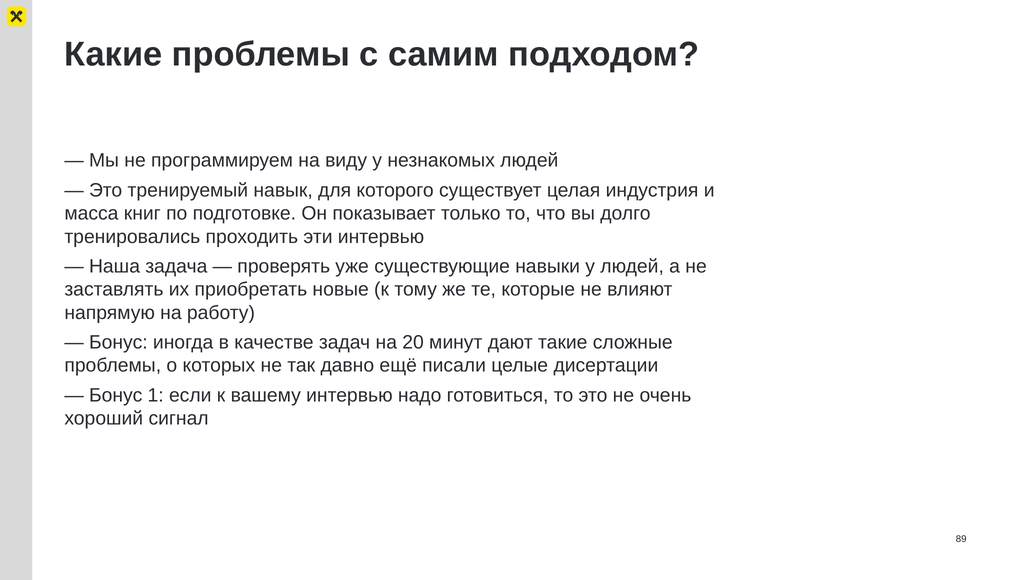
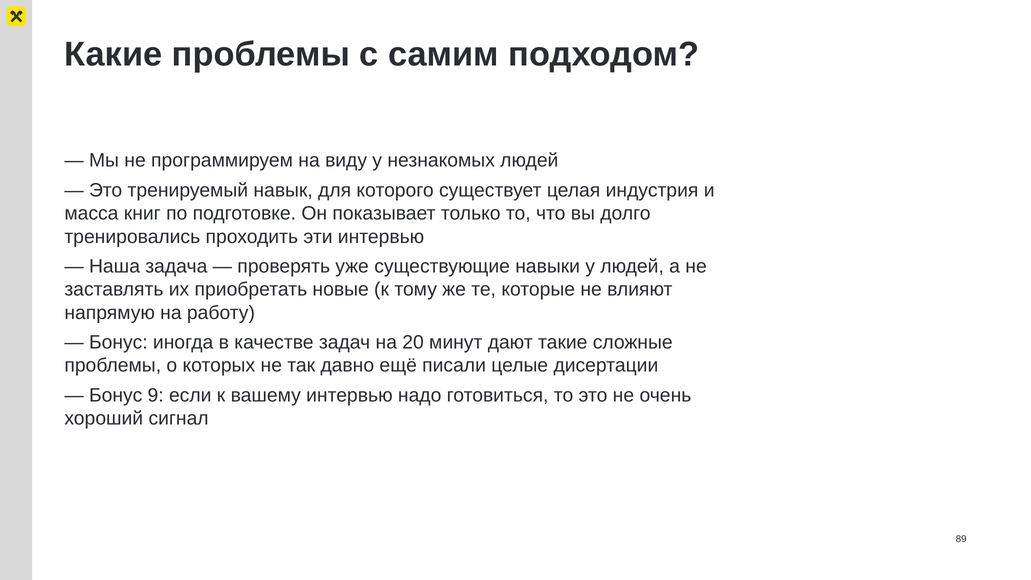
1: 1 -> 9
